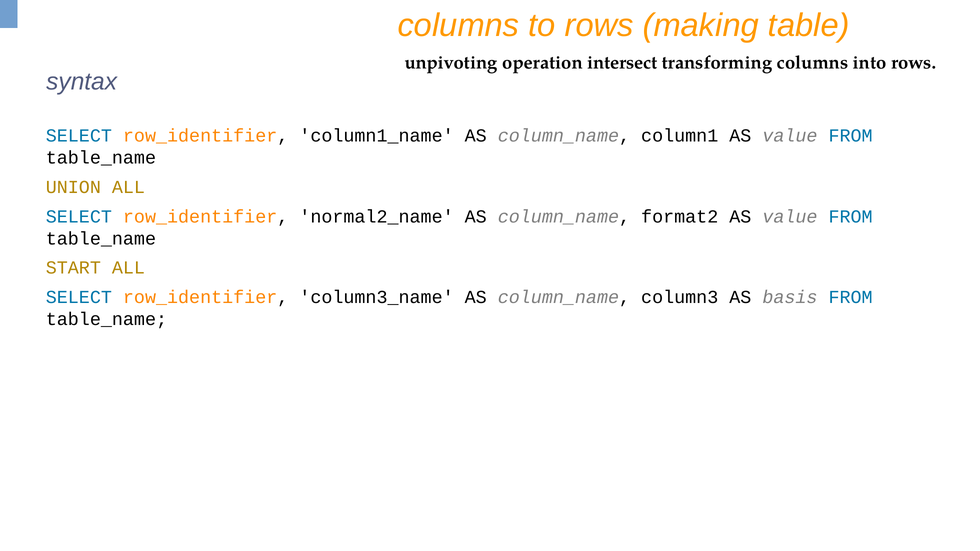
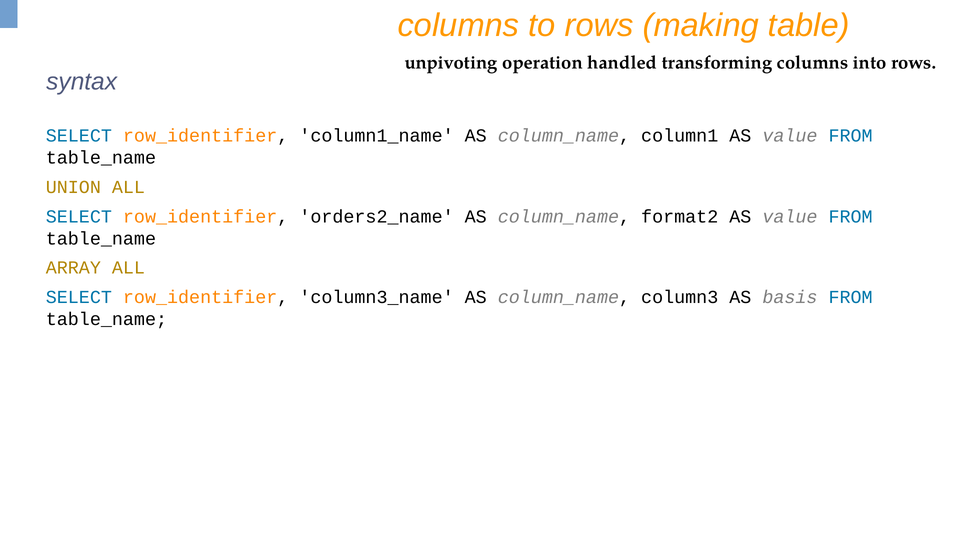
intersect: intersect -> handled
normal2_name: normal2_name -> orders2_name
START: START -> ARRAY
